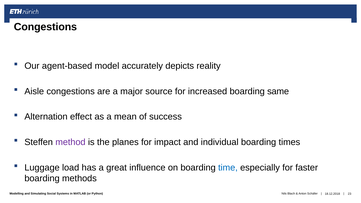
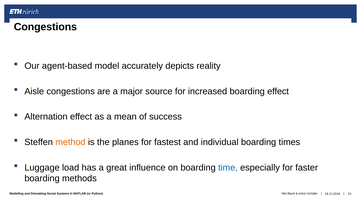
boarding same: same -> effect
method colour: purple -> orange
impact: impact -> fastest
